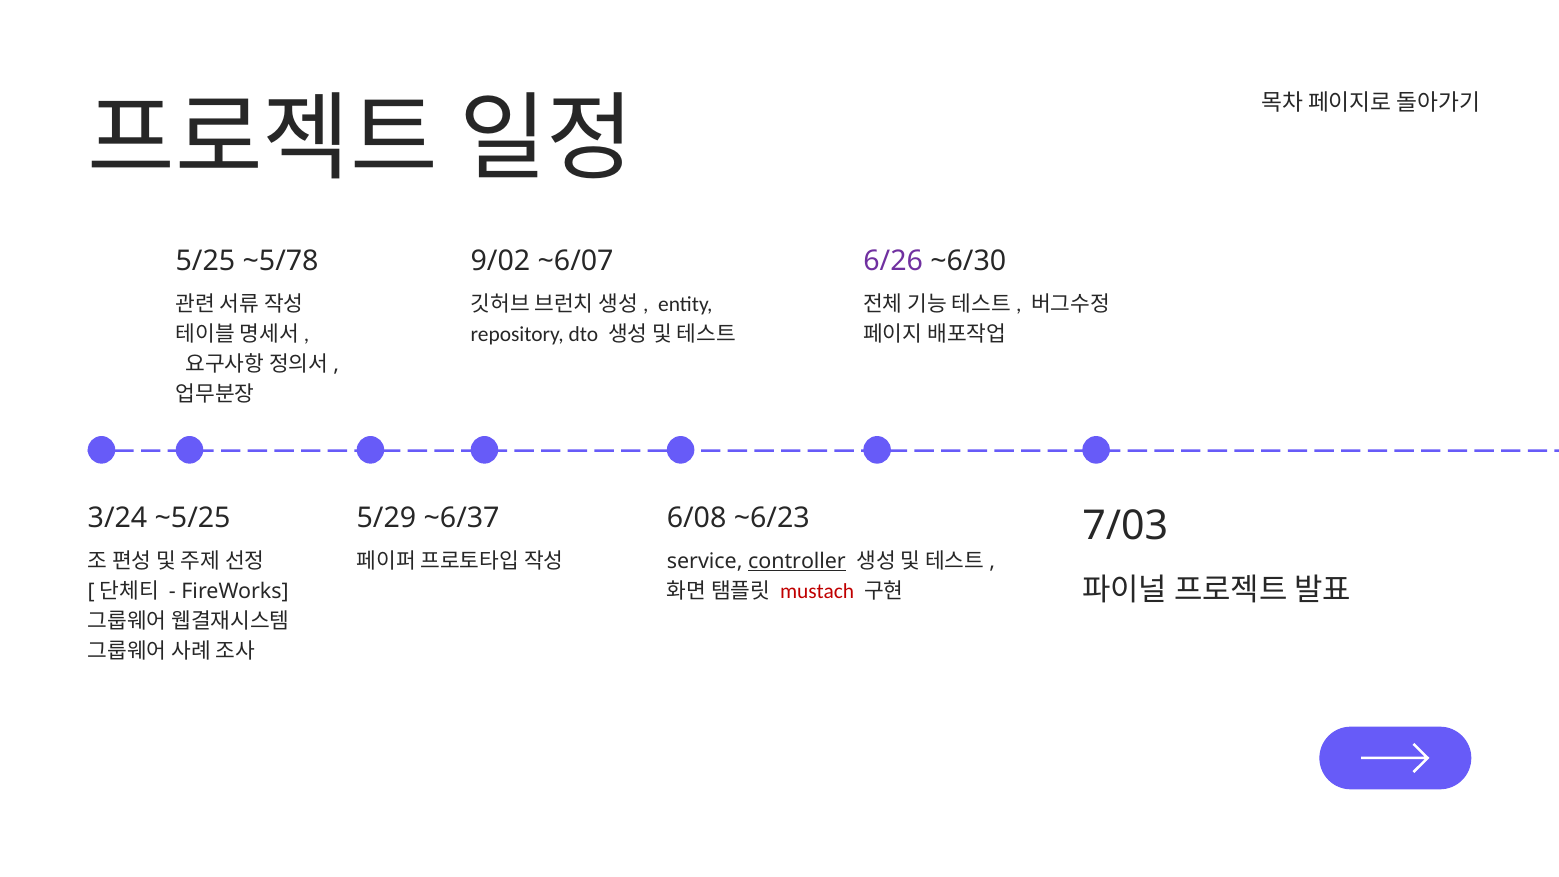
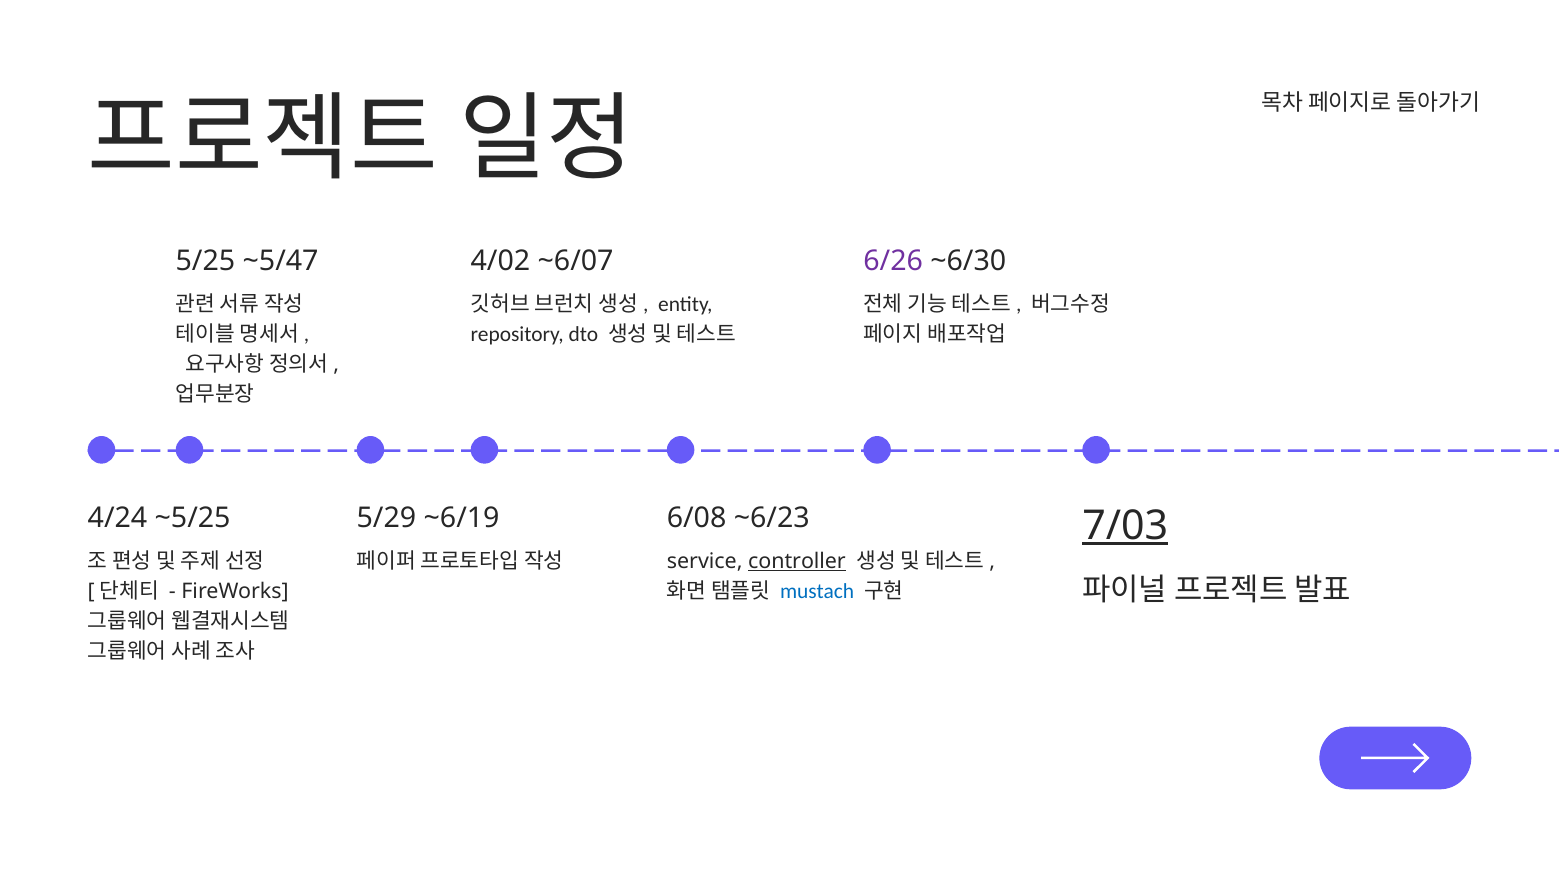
~5/78: ~5/78 -> ~5/47
9/02: 9/02 -> 4/02
3/24: 3/24 -> 4/24
~6/37: ~6/37 -> ~6/19
7/03 underline: none -> present
mustach colour: red -> blue
